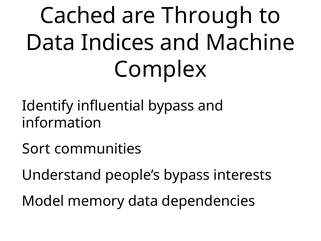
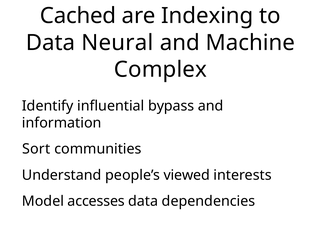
Through: Through -> Indexing
Indices: Indices -> Neural
people’s bypass: bypass -> viewed
memory: memory -> accesses
